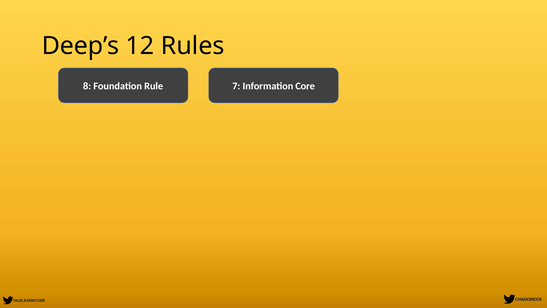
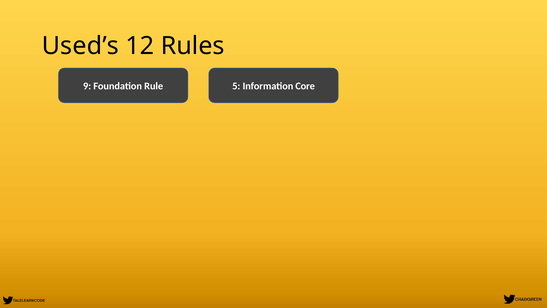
Deep’s: Deep’s -> Used’s
8: 8 -> 9
7: 7 -> 5
